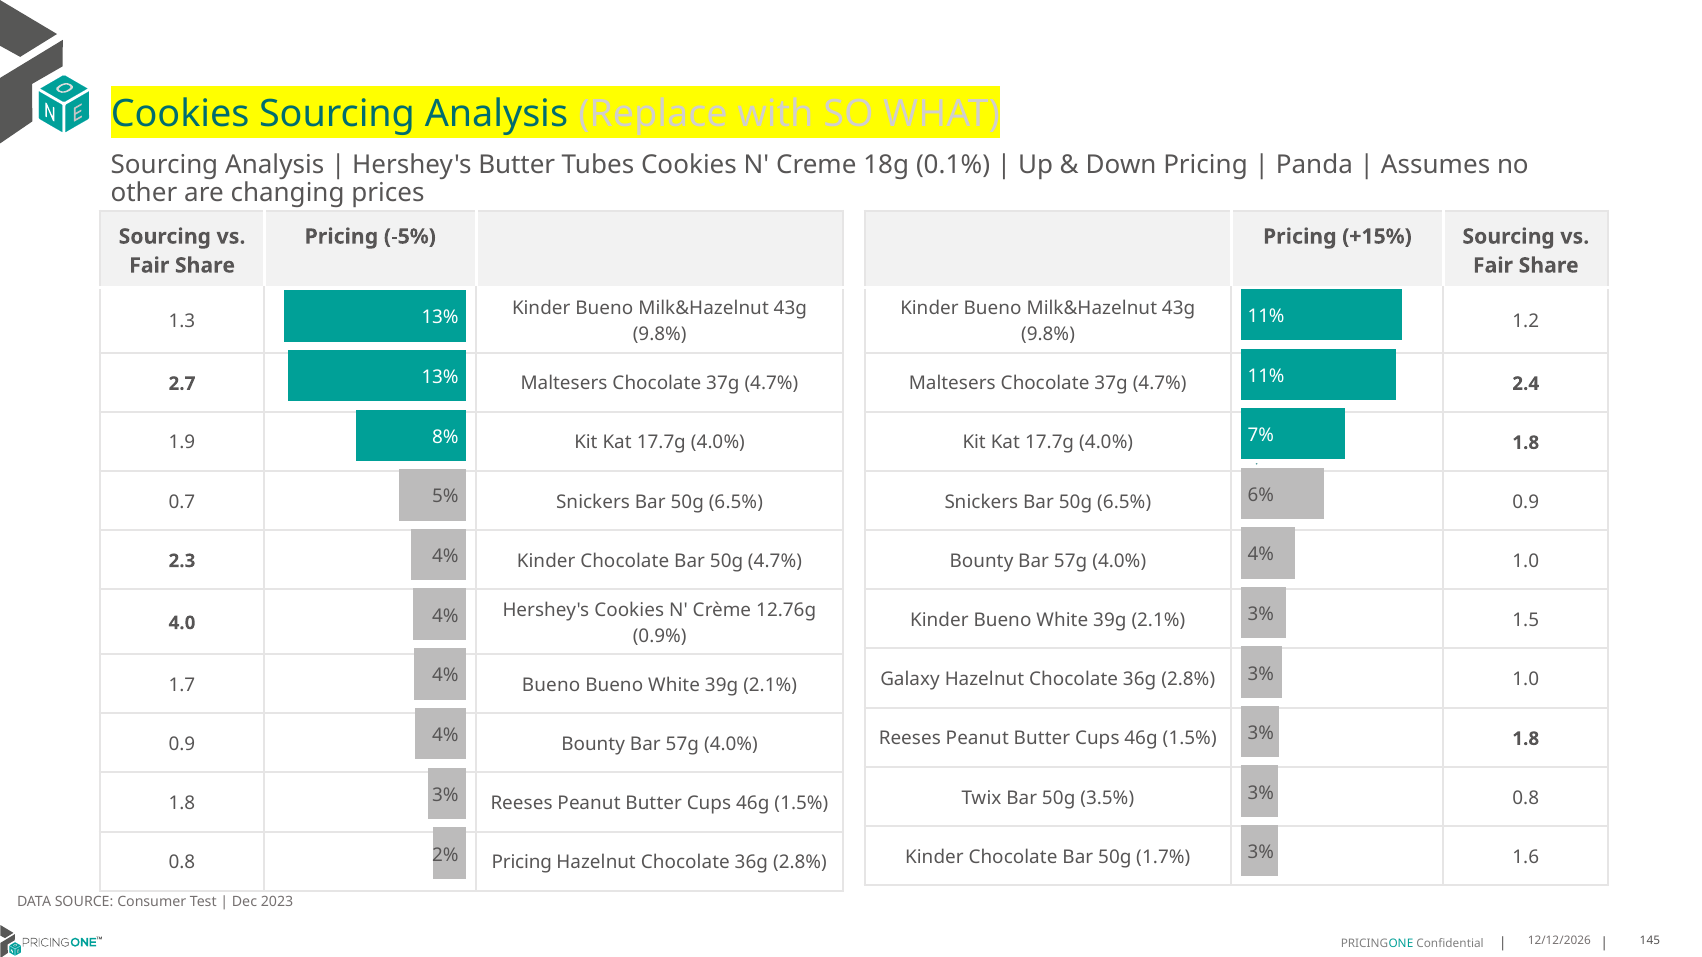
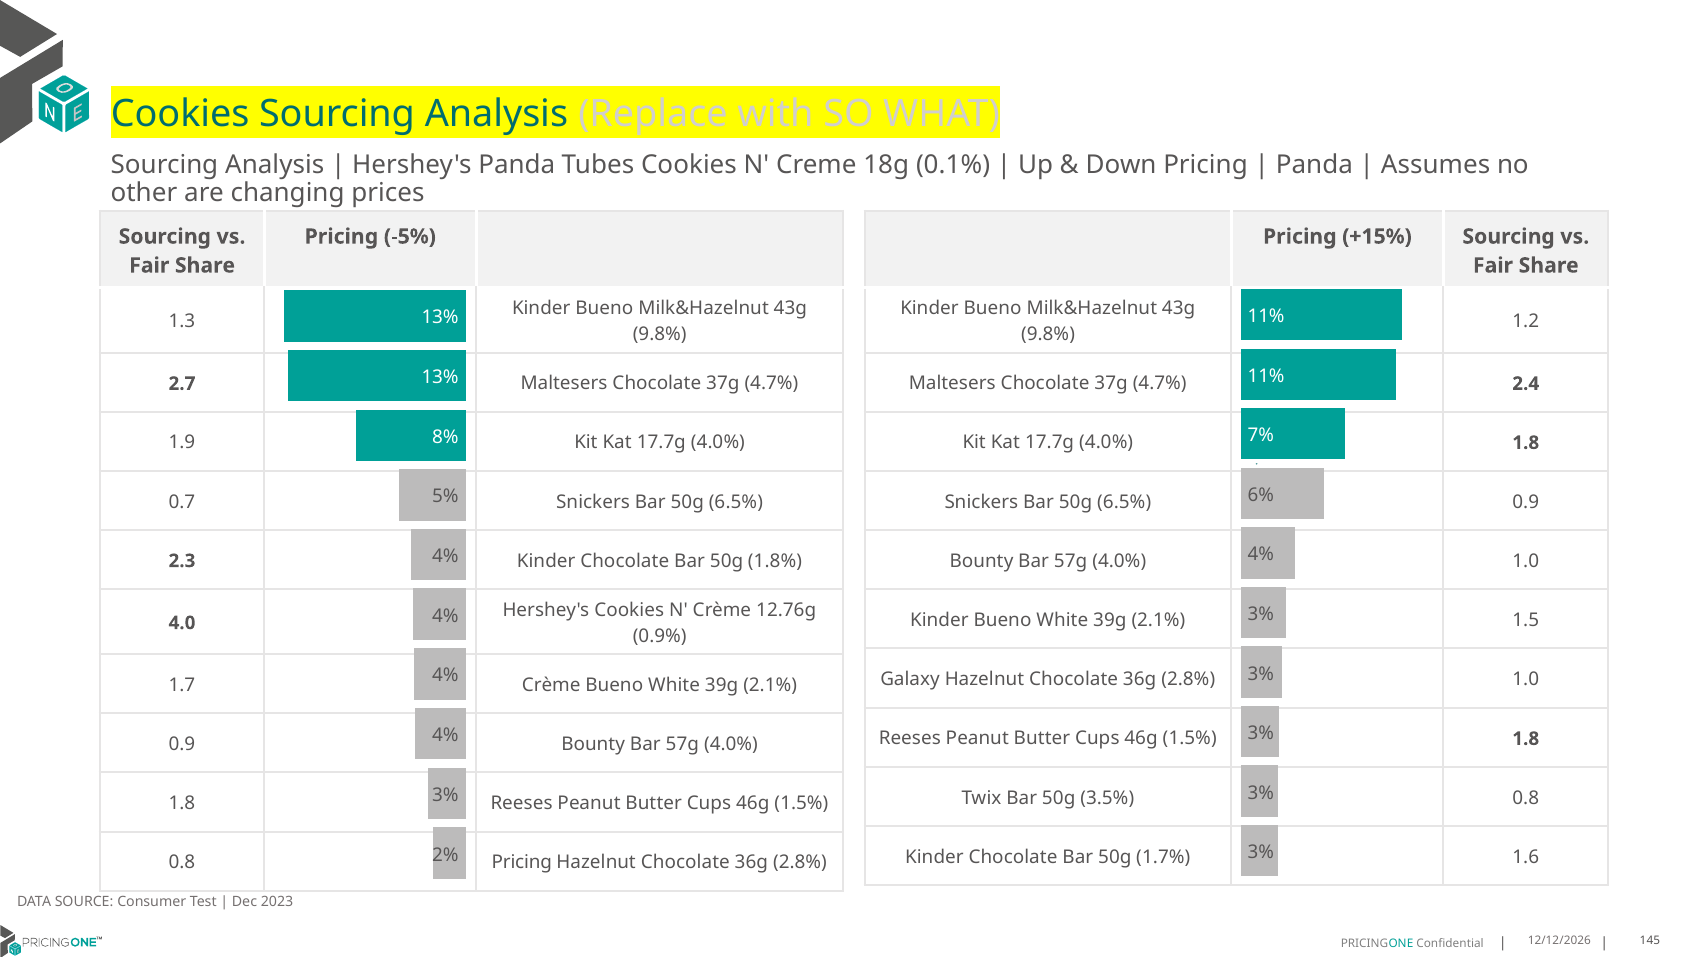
Hershey's Butter: Butter -> Panda
50g 4.7%: 4.7% -> 1.8%
1.7 Bueno: Bueno -> Crème
